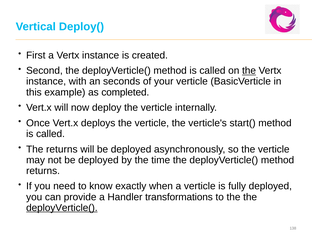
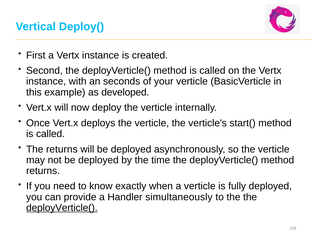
the at (249, 71) underline: present -> none
completed: completed -> developed
transformations: transformations -> simultaneously
